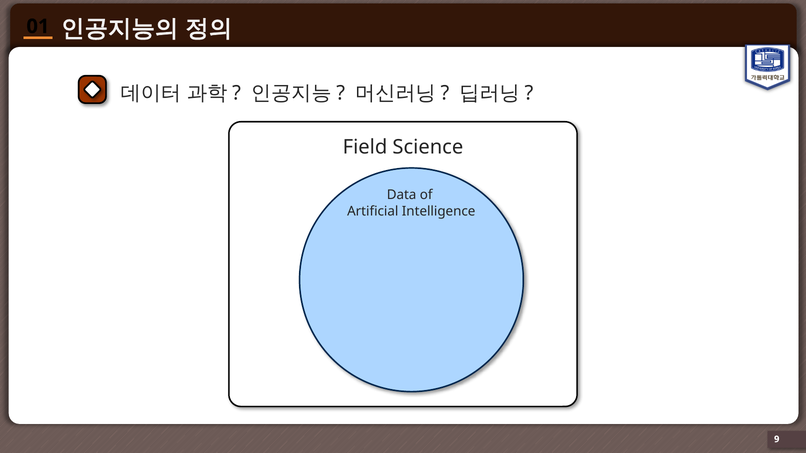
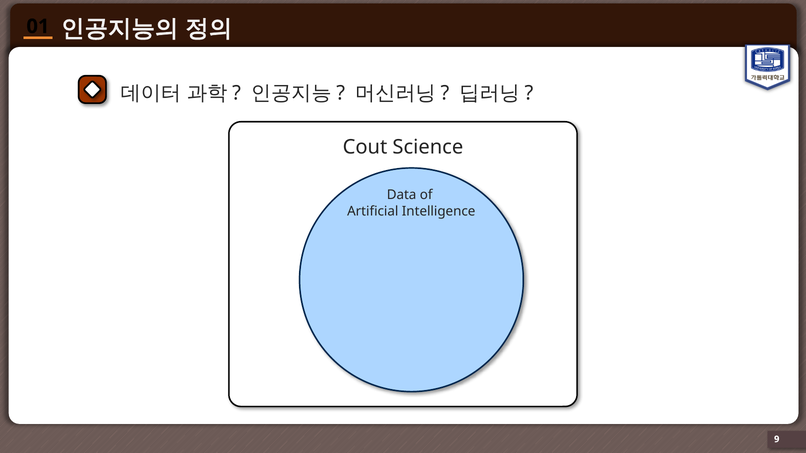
Field: Field -> Cout
